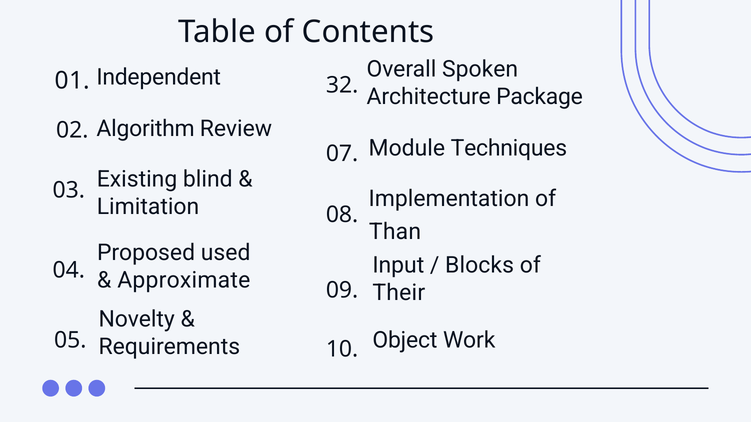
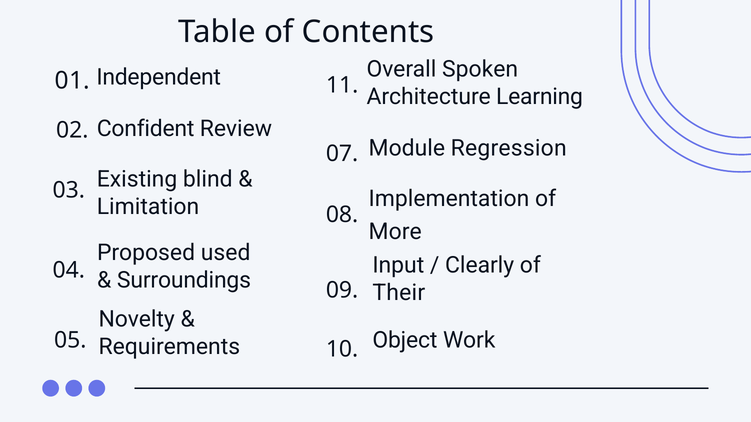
32: 32 -> 11
Package: Package -> Learning
Algorithm: Algorithm -> Confident
Techniques: Techniques -> Regression
Than: Than -> More
Blocks: Blocks -> Clearly
Approximate: Approximate -> Surroundings
